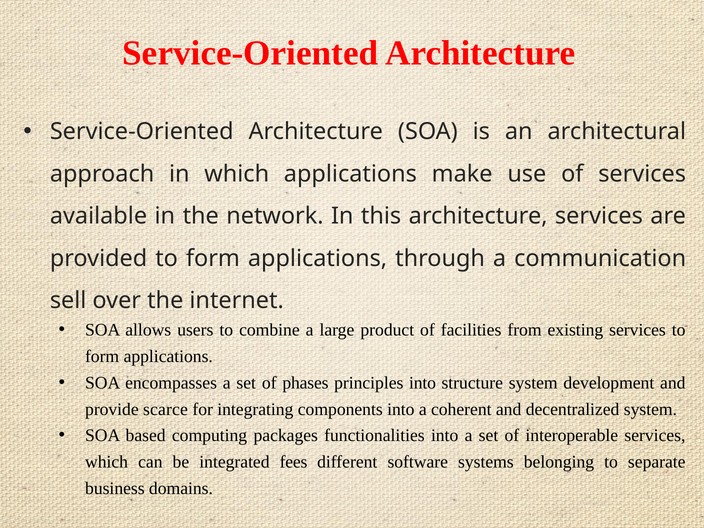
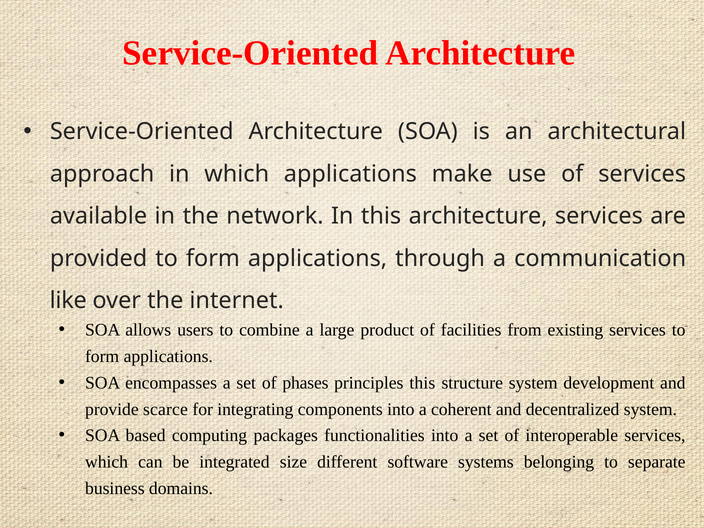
sell: sell -> like
principles into: into -> this
fees: fees -> size
